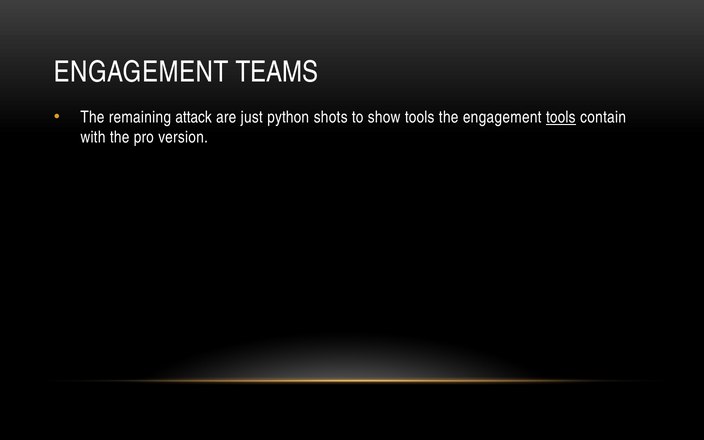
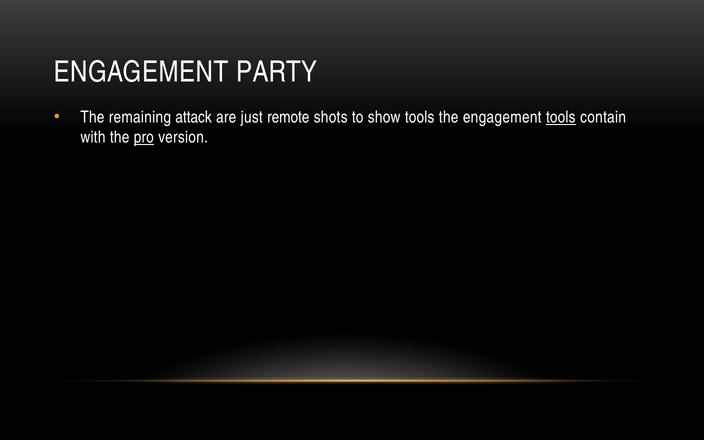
TEAMS: TEAMS -> PARTY
python: python -> remote
pro underline: none -> present
